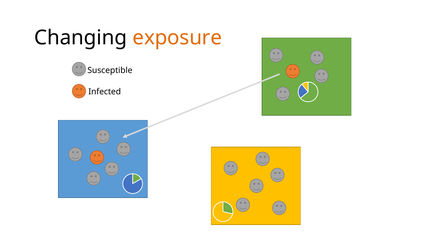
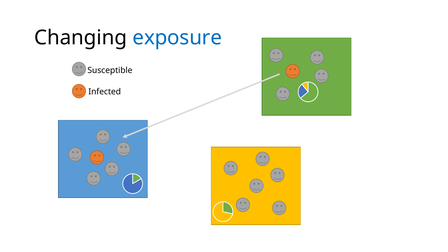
exposure colour: orange -> blue
